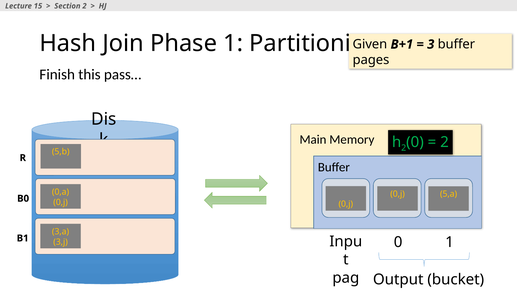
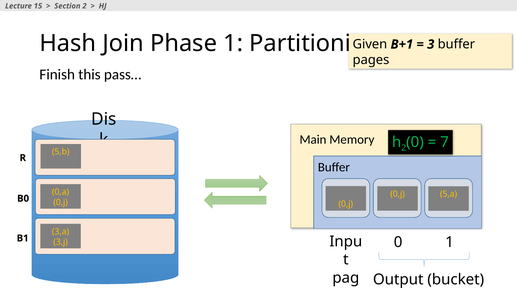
2 at (444, 142): 2 -> 7
